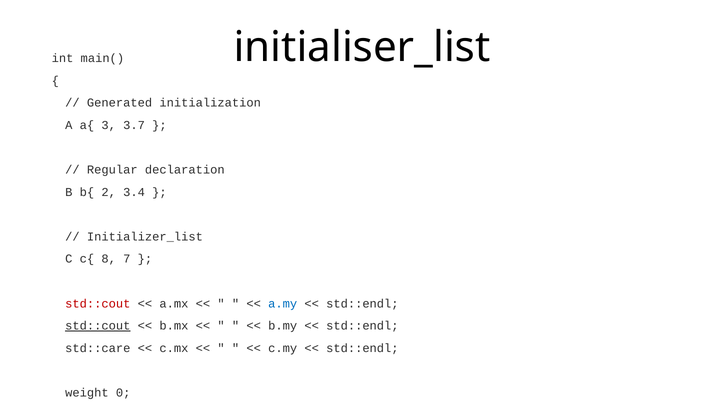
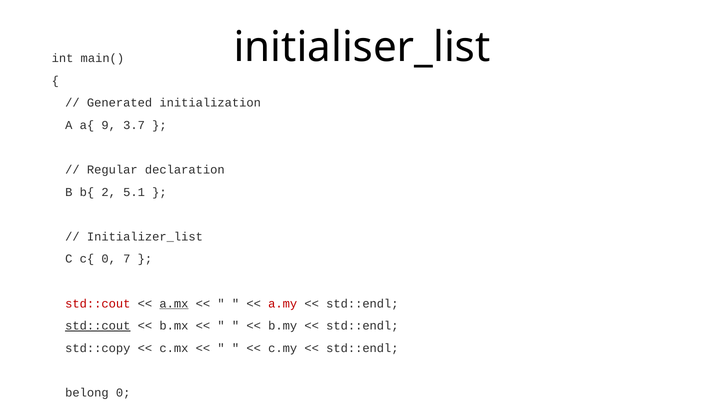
3: 3 -> 9
3.4: 3.4 -> 5.1
c{ 8: 8 -> 0
a.mx underline: none -> present
a.my colour: blue -> red
std::care: std::care -> std::copy
weight: weight -> belong
